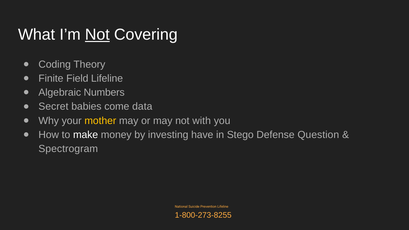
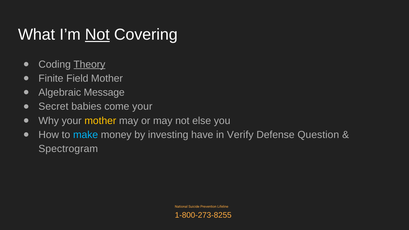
Theory underline: none -> present
Field Lifeline: Lifeline -> Mother
Numbers: Numbers -> Message
come data: data -> your
with: with -> else
make colour: white -> light blue
Stego: Stego -> Verify
